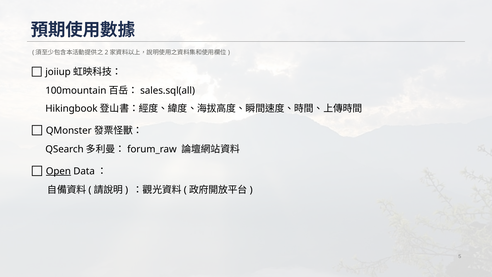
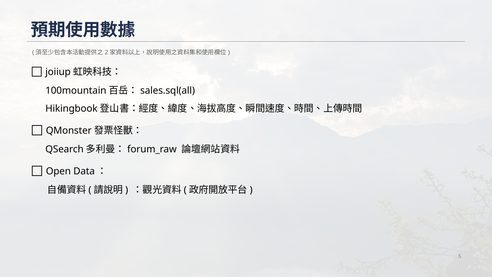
Open underline: present -> none
